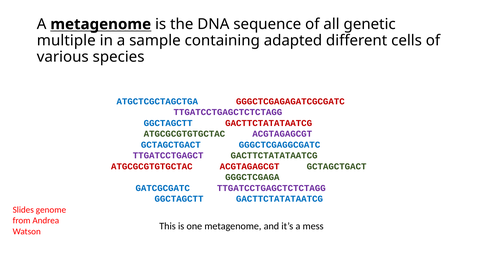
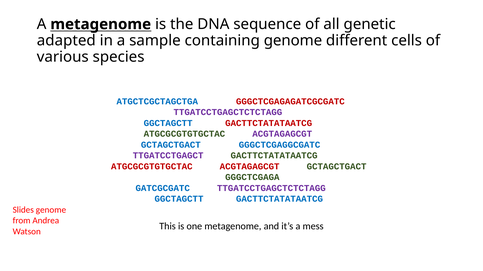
multiple: multiple -> adapted
containing adapted: adapted -> genome
